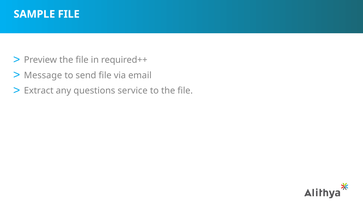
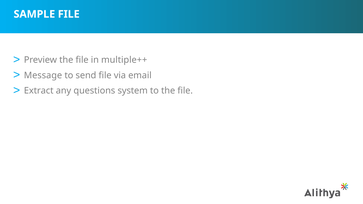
required++: required++ -> multiple++
service: service -> system
